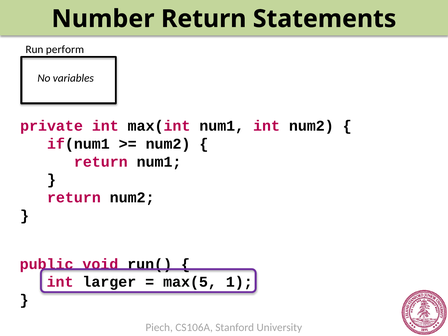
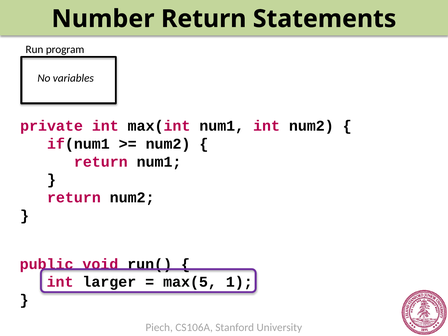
perform: perform -> program
